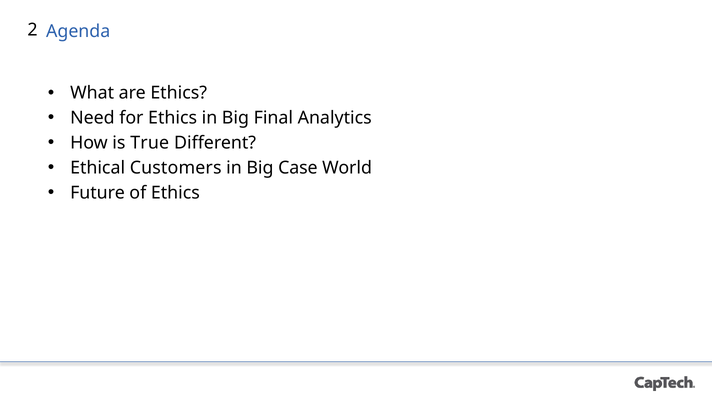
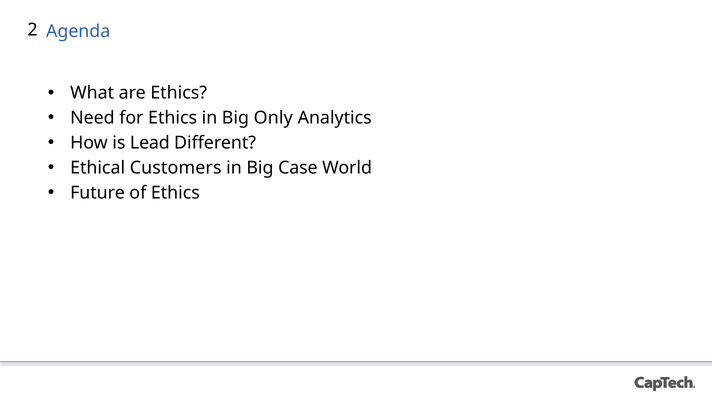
Final: Final -> Only
True: True -> Lead
